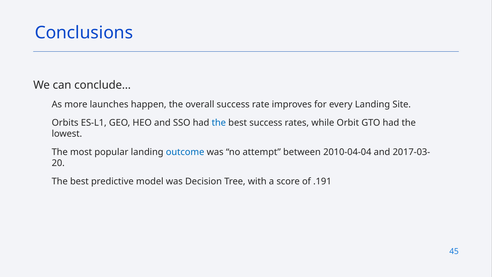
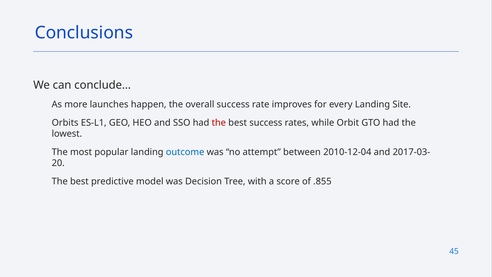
the at (219, 123) colour: blue -> red
2010-04-04: 2010-04-04 -> 2010-12-04
.191: .191 -> .855
